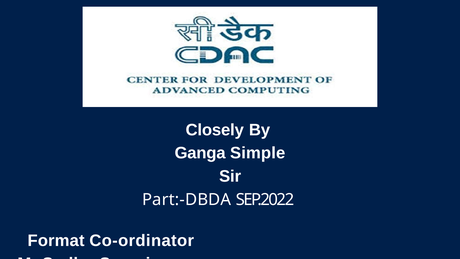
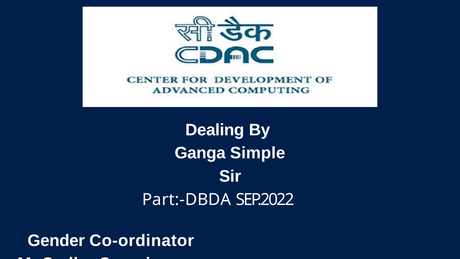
Closely: Closely -> Dealing
Format: Format -> Gender
